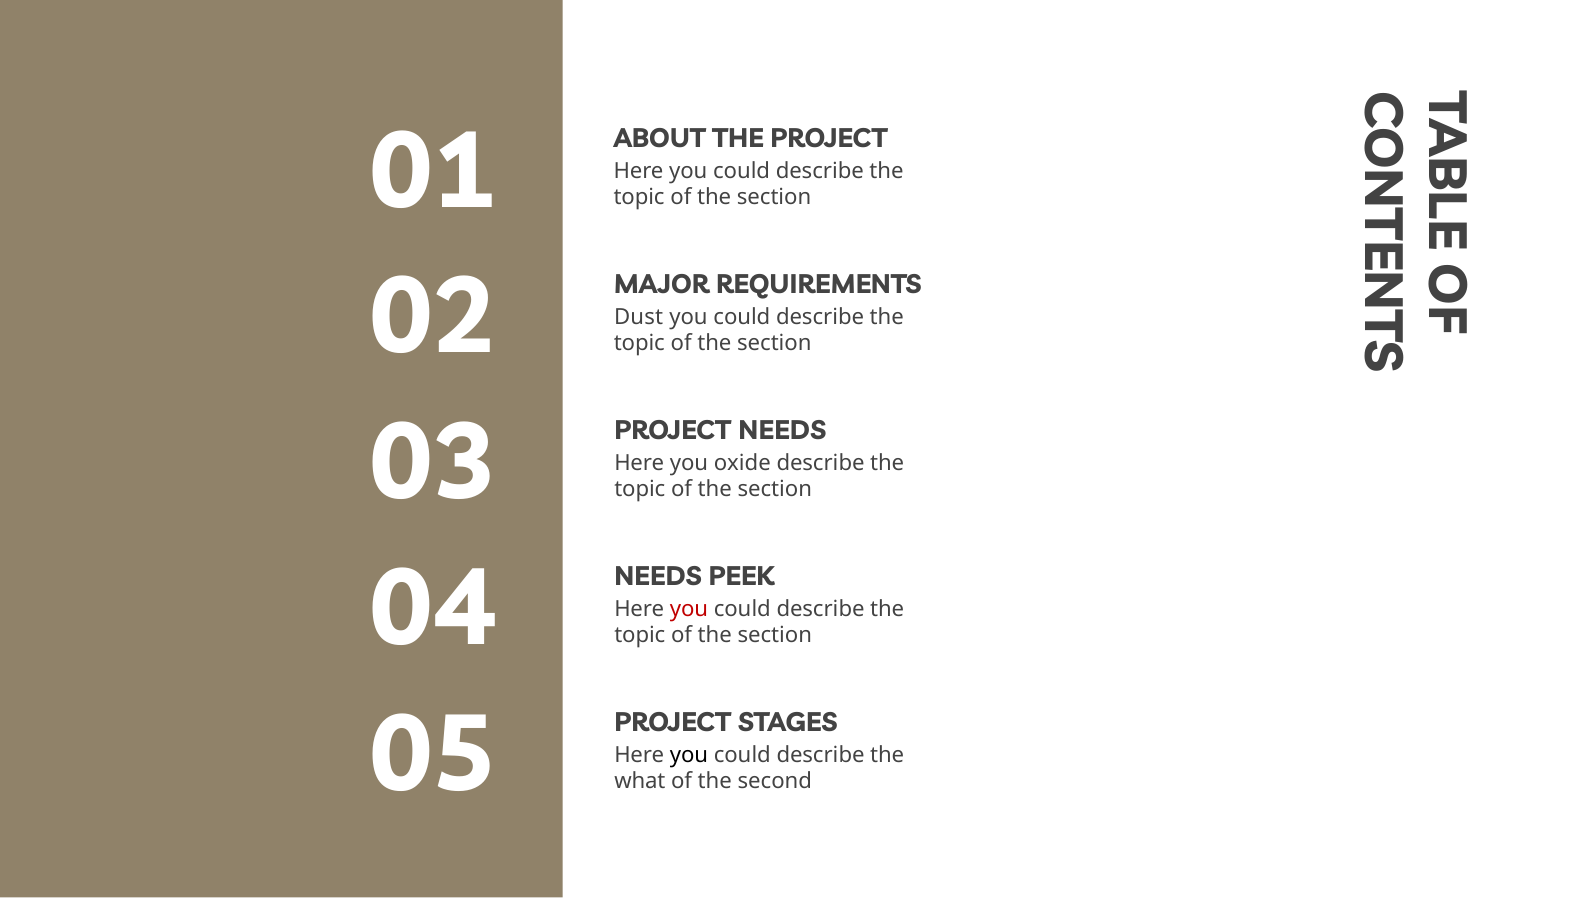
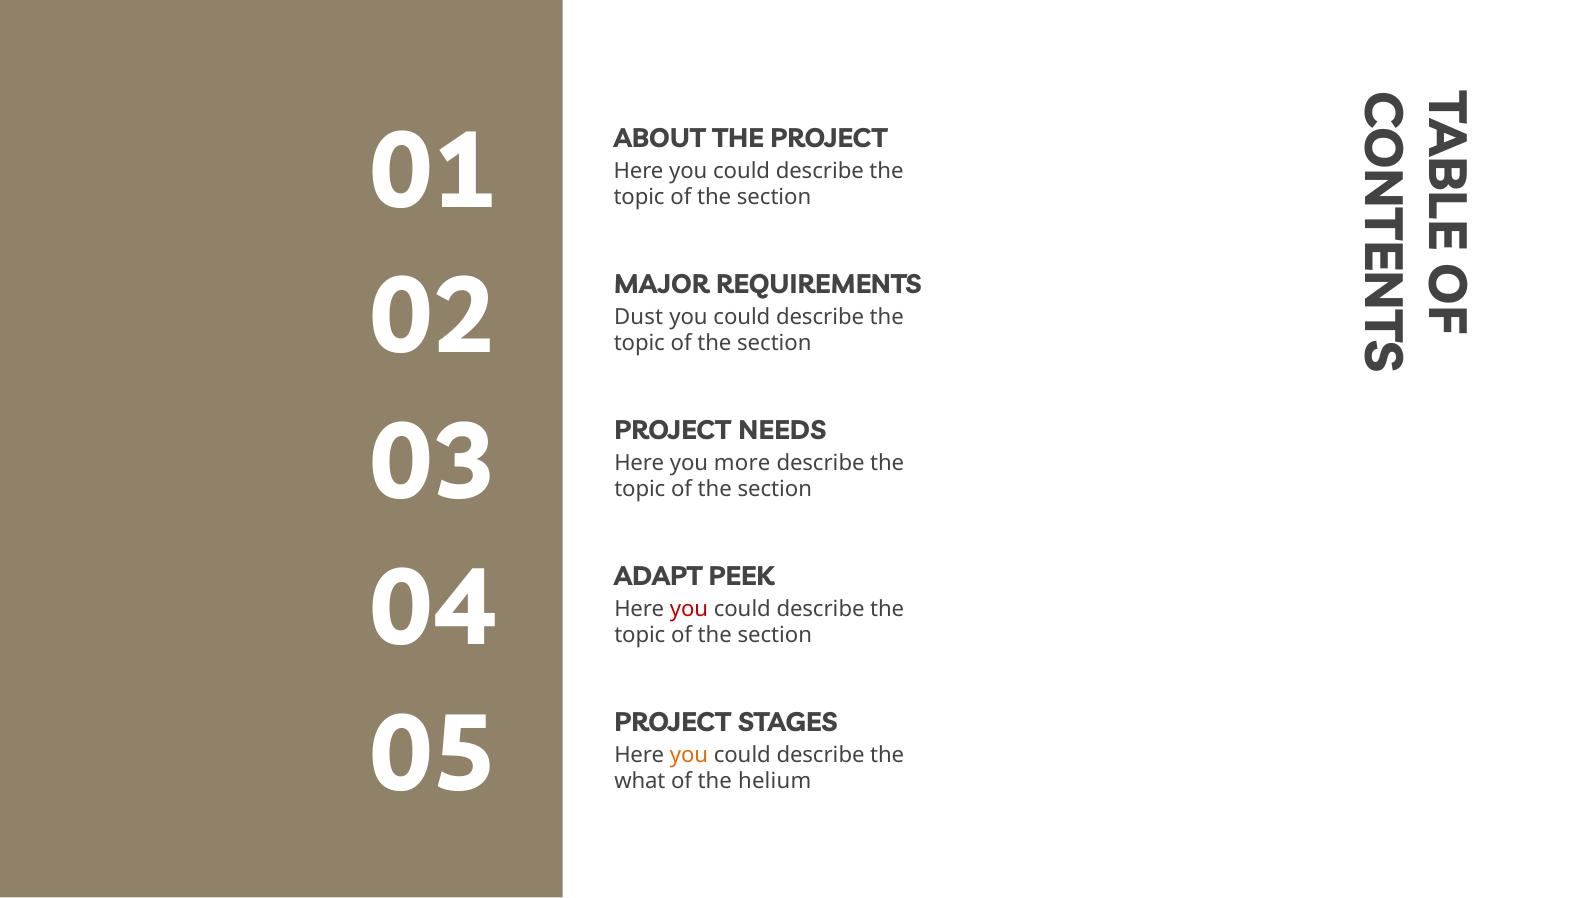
oxide: oxide -> more
NEEDS at (658, 577): NEEDS -> ADAPT
you at (689, 755) colour: black -> orange
second: second -> helium
